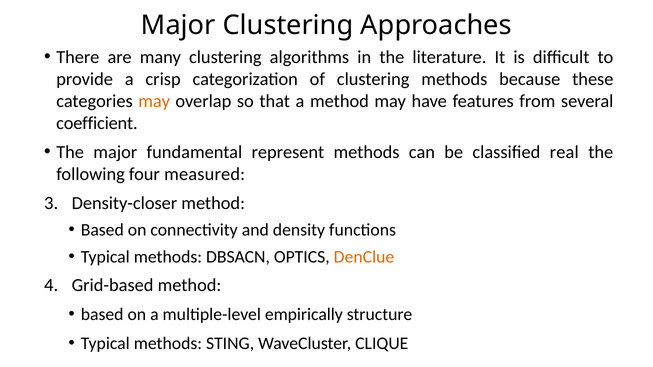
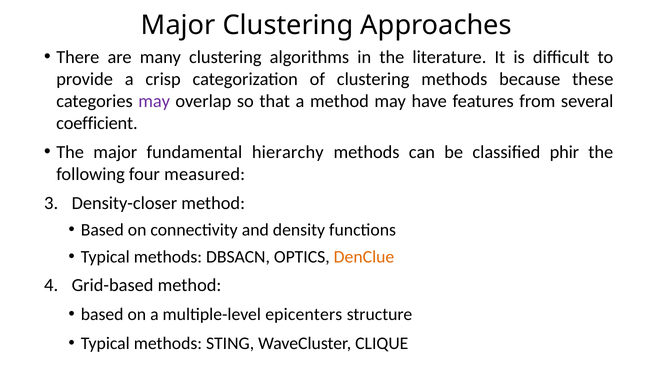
may at (154, 101) colour: orange -> purple
represent: represent -> hierarchy
real: real -> phir
empirically: empirically -> epicenters
